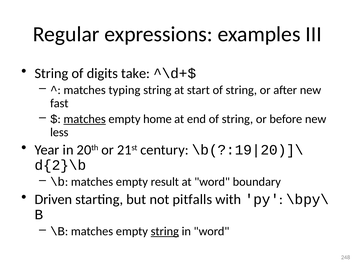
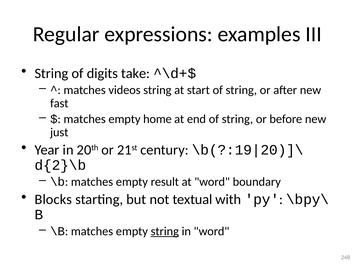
typing: typing -> videos
matches at (85, 119) underline: present -> none
less: less -> just
Driven: Driven -> Blocks
pitfalls: pitfalls -> textual
